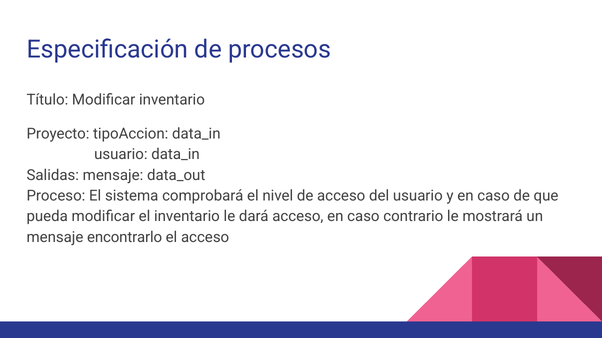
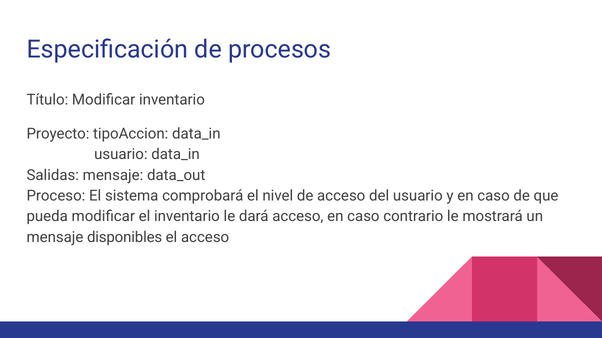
encontrarlo: encontrarlo -> disponibles
